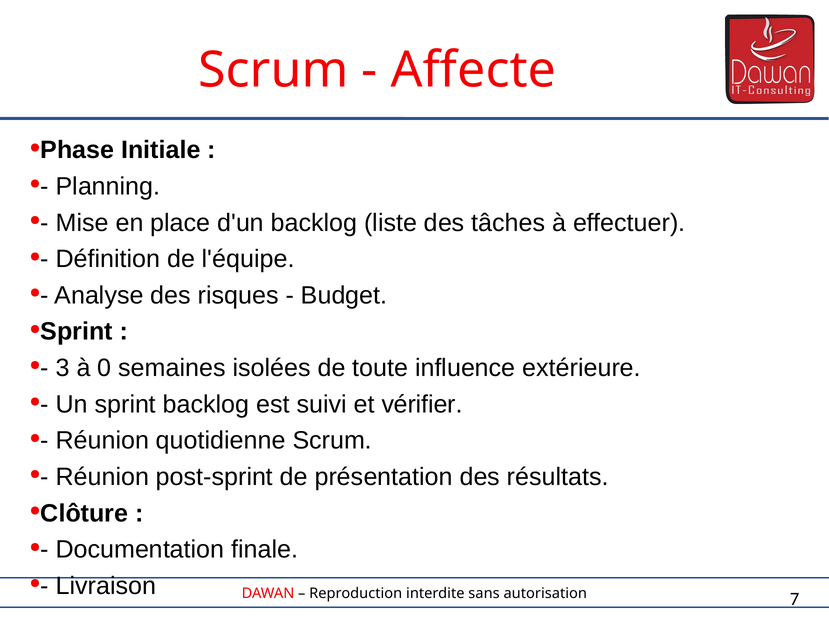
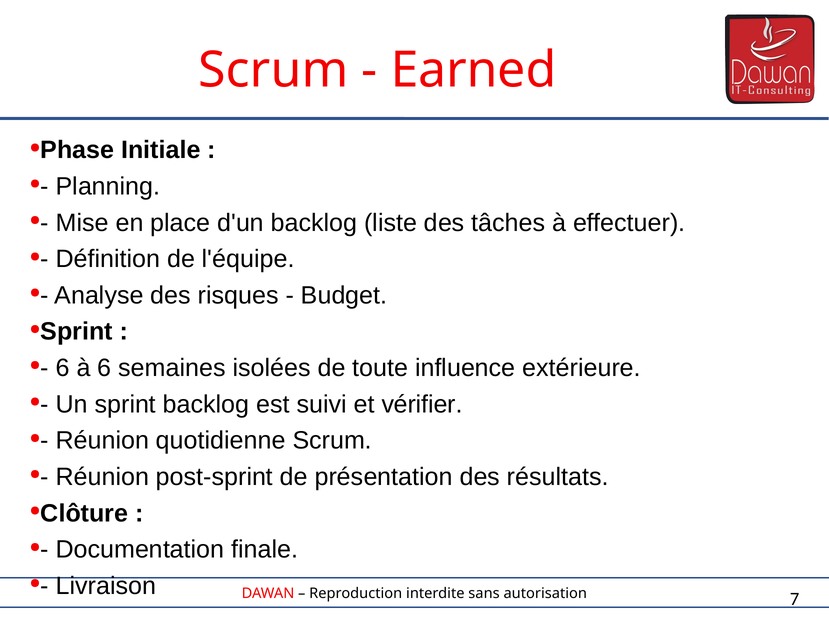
Affecte: Affecte -> Earned
3 at (63, 368): 3 -> 6
à 0: 0 -> 6
